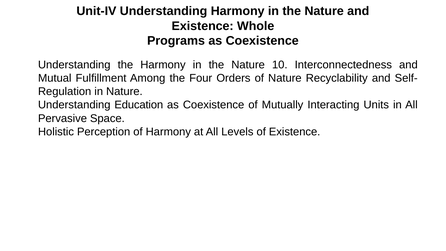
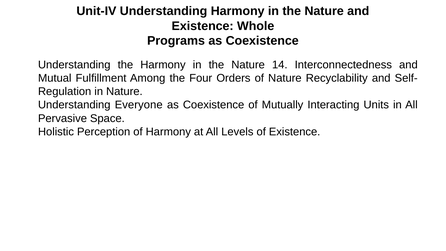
10: 10 -> 14
Education: Education -> Everyone
